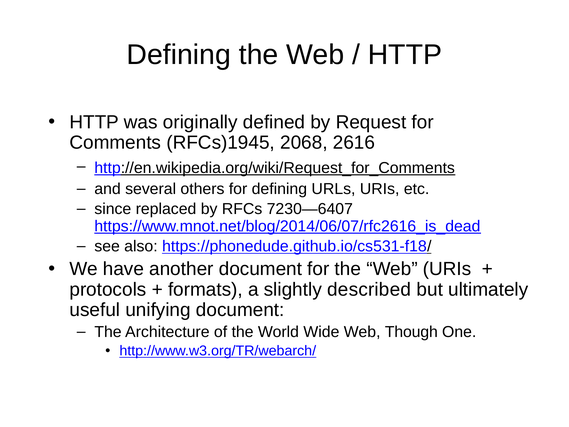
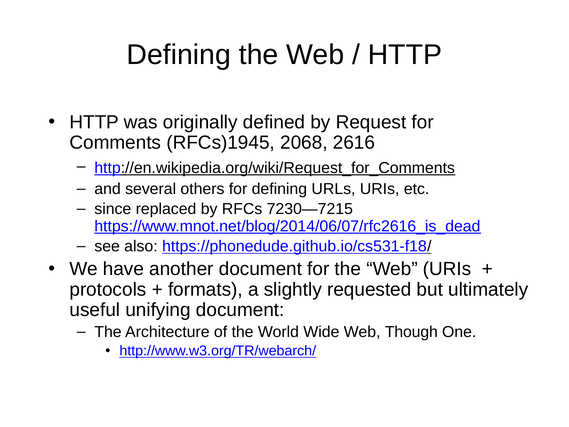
7230—6407: 7230—6407 -> 7230—7215
described: described -> requested
